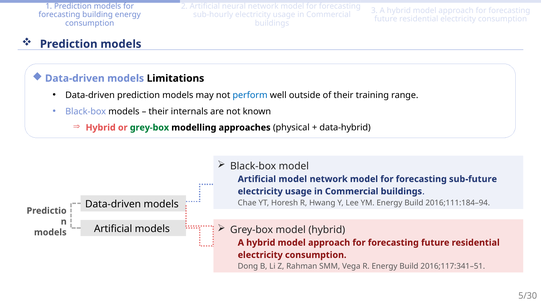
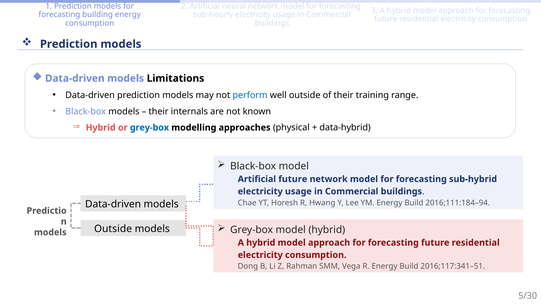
grey-box at (149, 128) colour: green -> blue
Artificial model: model -> future
sub-future: sub-future -> sub-hybrid
Artificial at (113, 229): Artificial -> Outside
